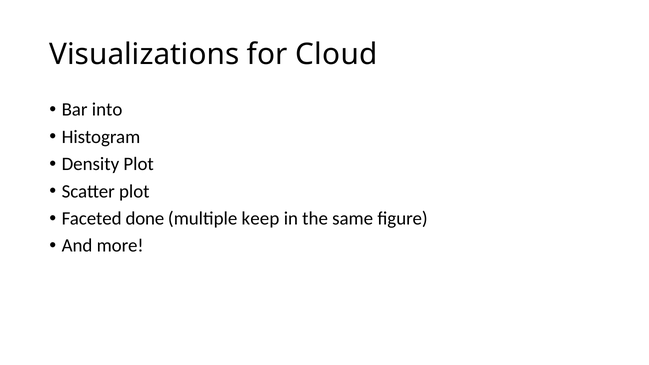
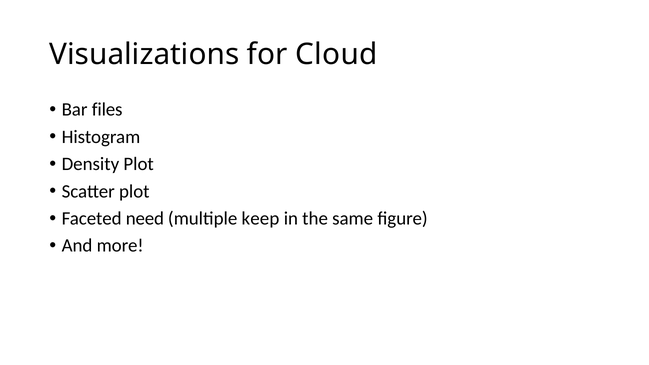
into: into -> files
done: done -> need
